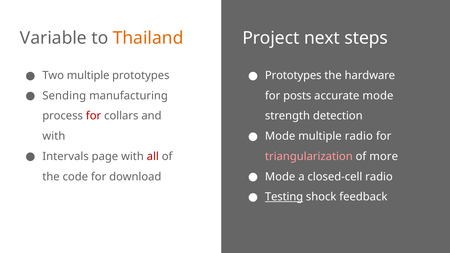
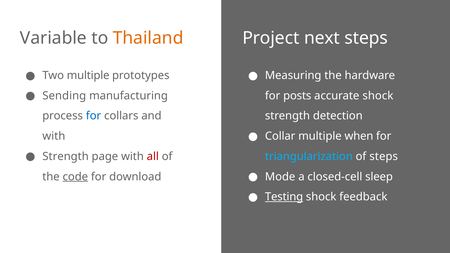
Prototypes at (293, 75): Prototypes -> Measuring
accurate mode: mode -> shock
for at (94, 116) colour: red -> blue
Mode at (280, 136): Mode -> Collar
multiple radio: radio -> when
Intervals at (66, 156): Intervals -> Strength
triangularization colour: pink -> light blue
of more: more -> steps
closed-cell radio: radio -> sleep
code underline: none -> present
